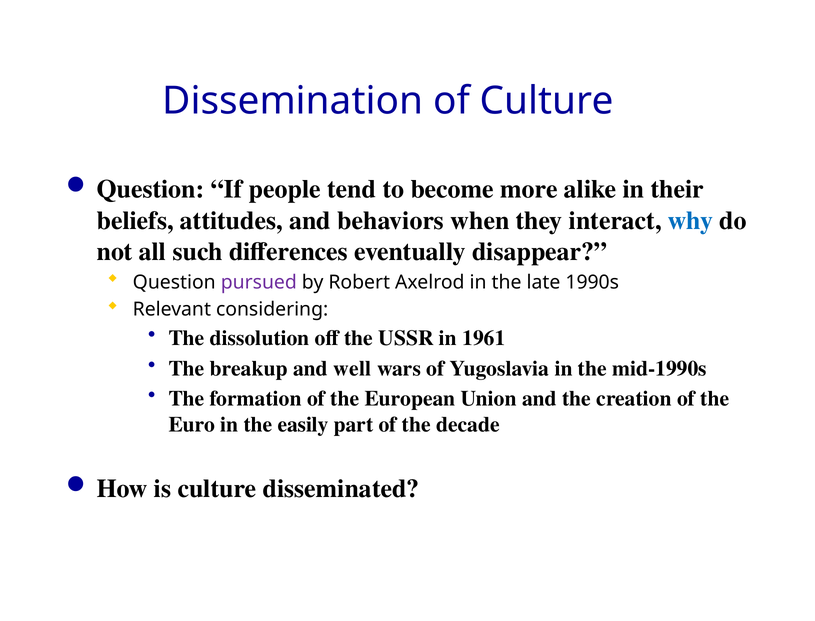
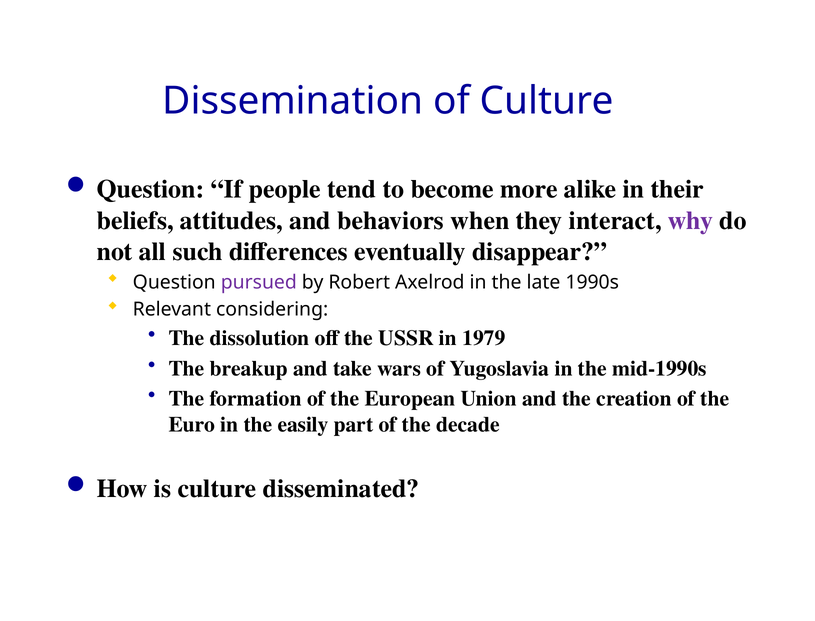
why colour: blue -> purple
1961: 1961 -> 1979
well: well -> take
